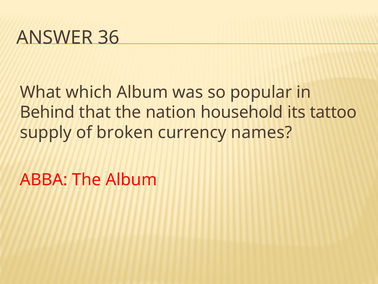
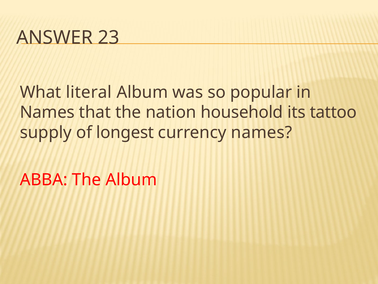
36: 36 -> 23
which: which -> literal
Behind at (47, 112): Behind -> Names
broken: broken -> longest
